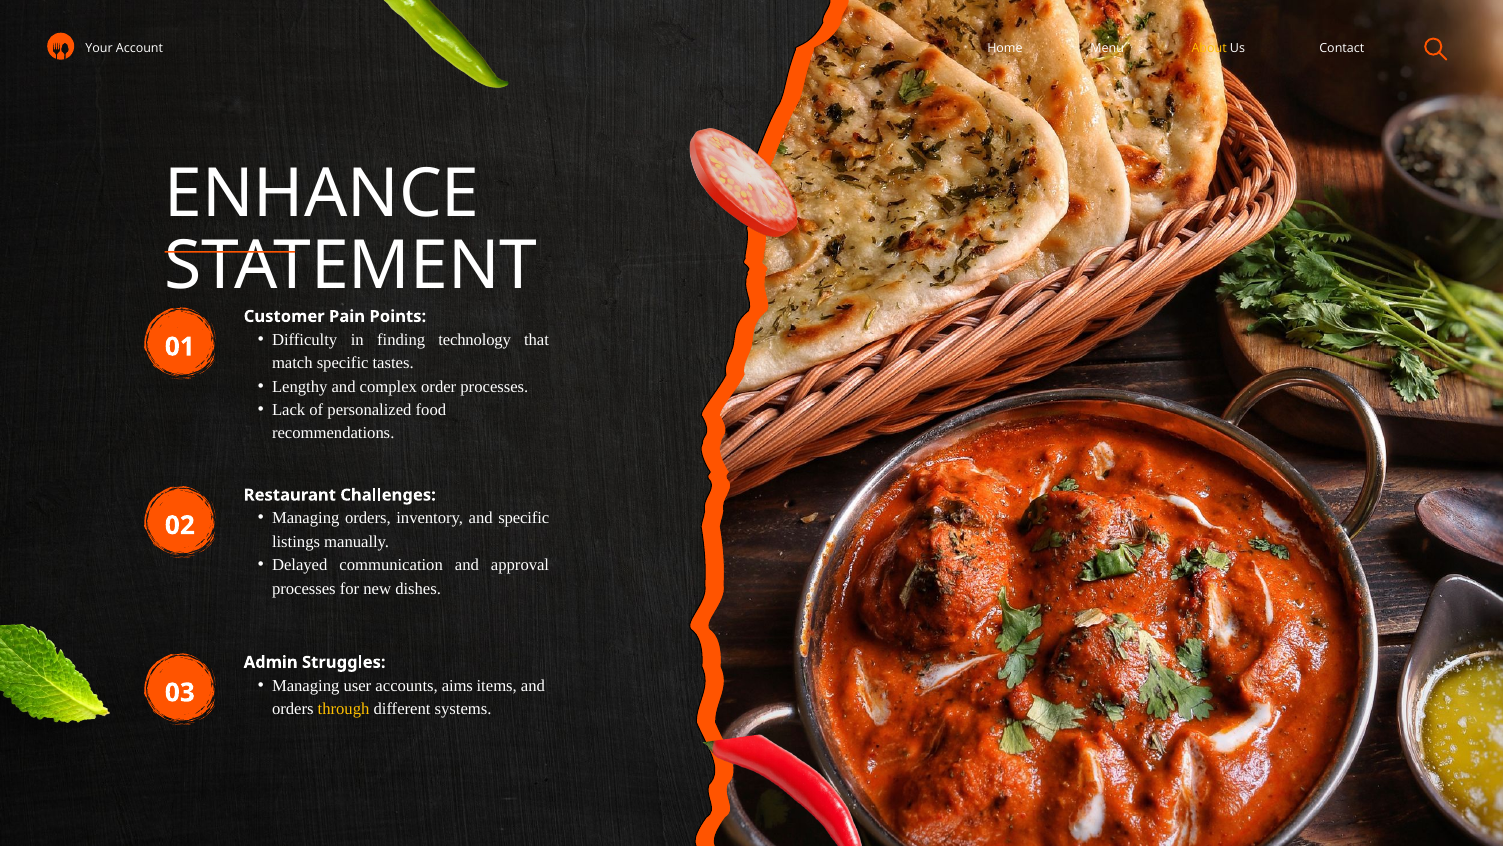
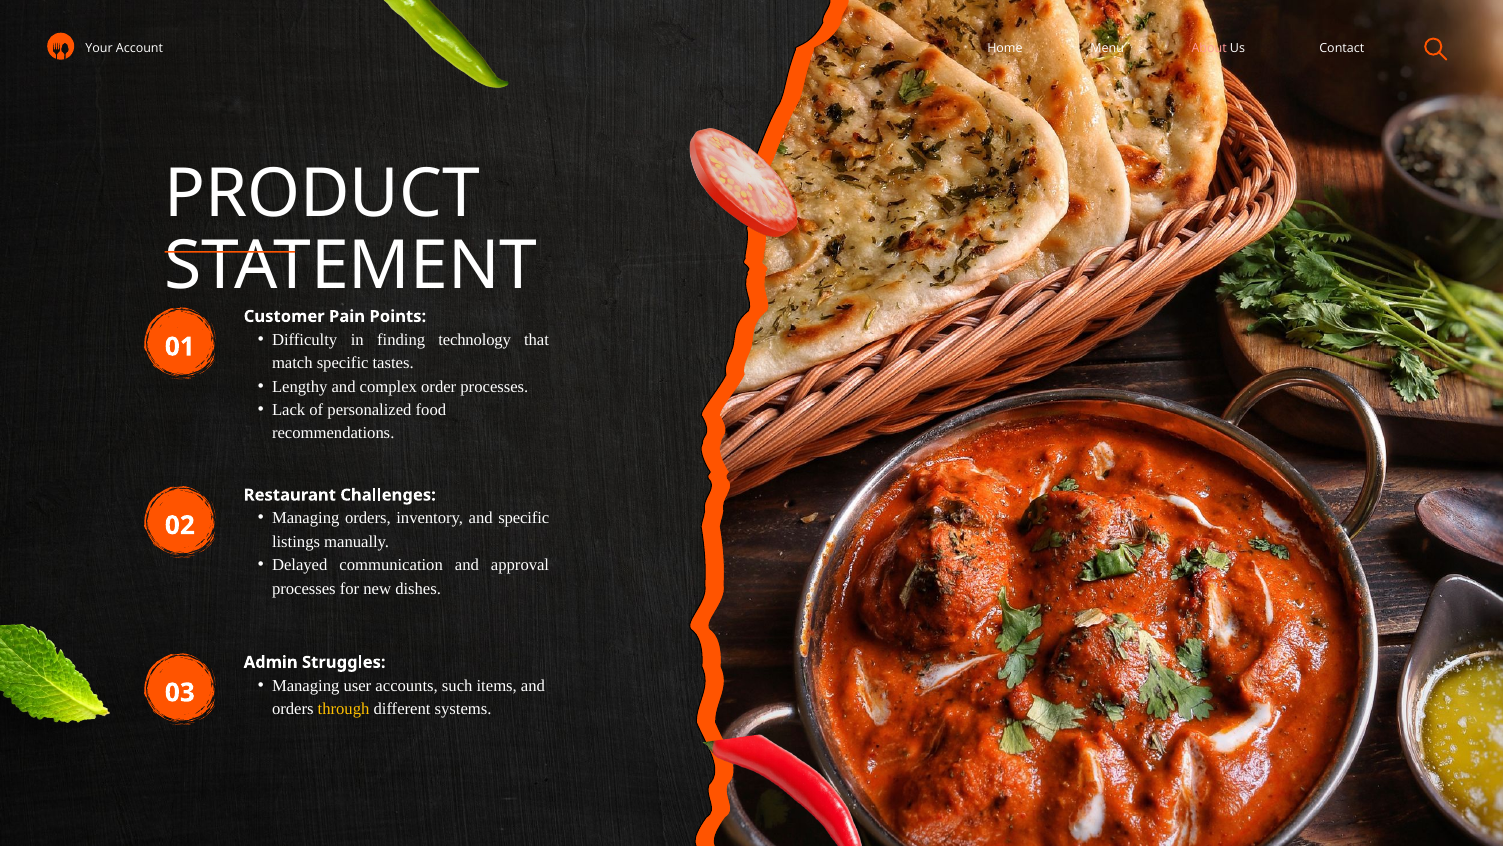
About colour: yellow -> pink
ENHANCE: ENHANCE -> PRODUCT
aims: aims -> such
